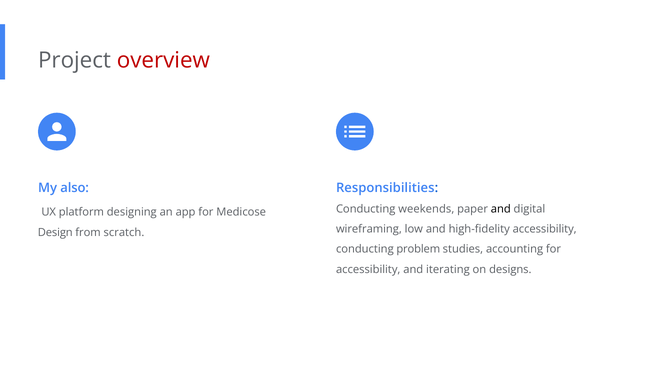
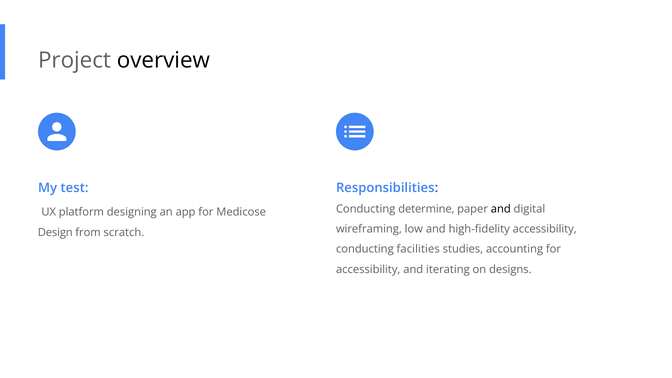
overview colour: red -> black
also: also -> test
weekends: weekends -> determine
problem: problem -> facilities
